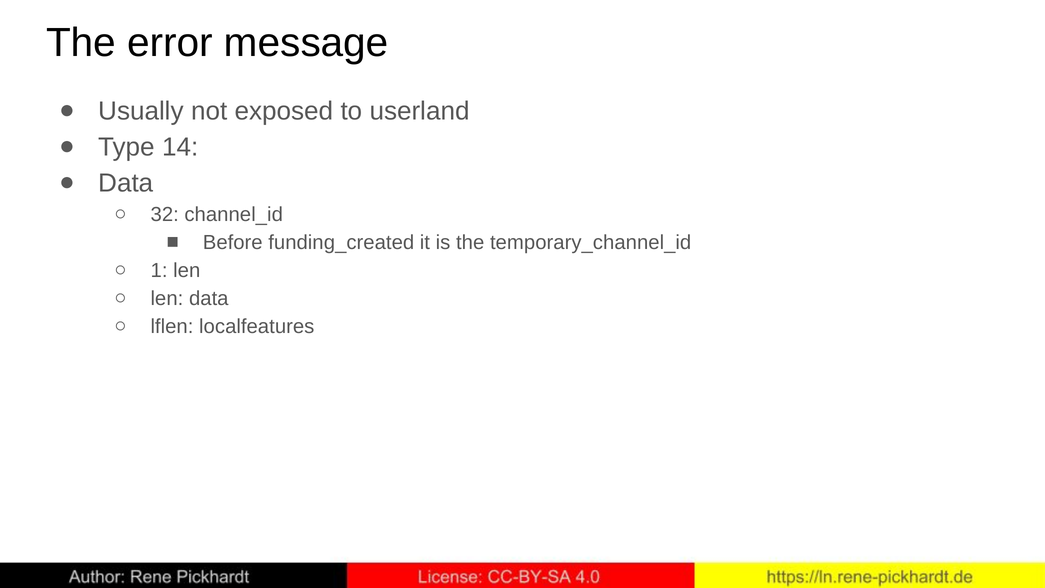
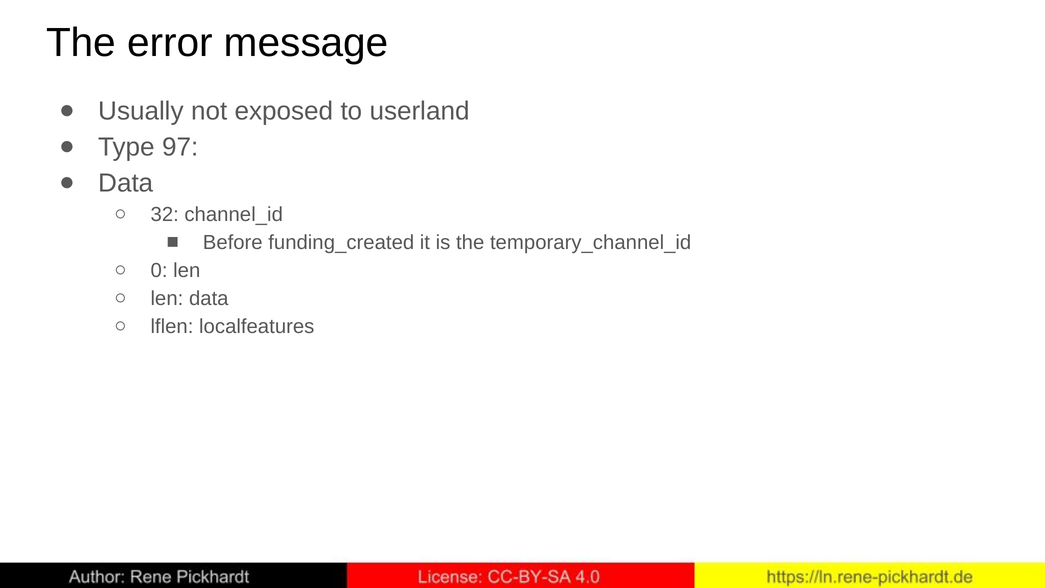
14: 14 -> 97
1: 1 -> 0
